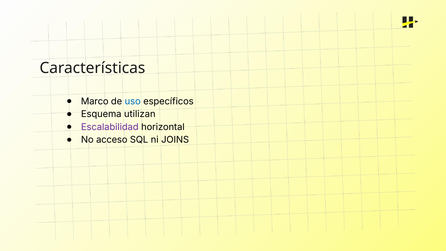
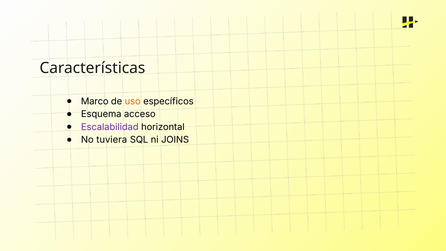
uso colour: blue -> orange
utilizan: utilizan -> acceso
acceso: acceso -> tuviera
